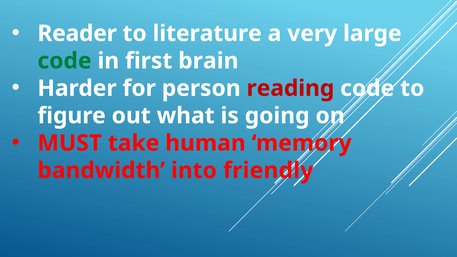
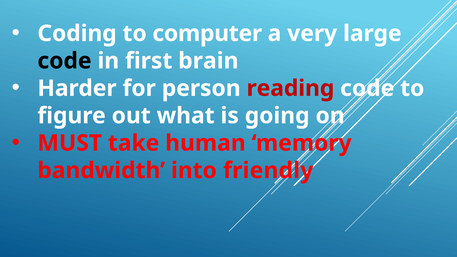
Reader: Reader -> Coding
literature: literature -> computer
code at (64, 61) colour: green -> black
